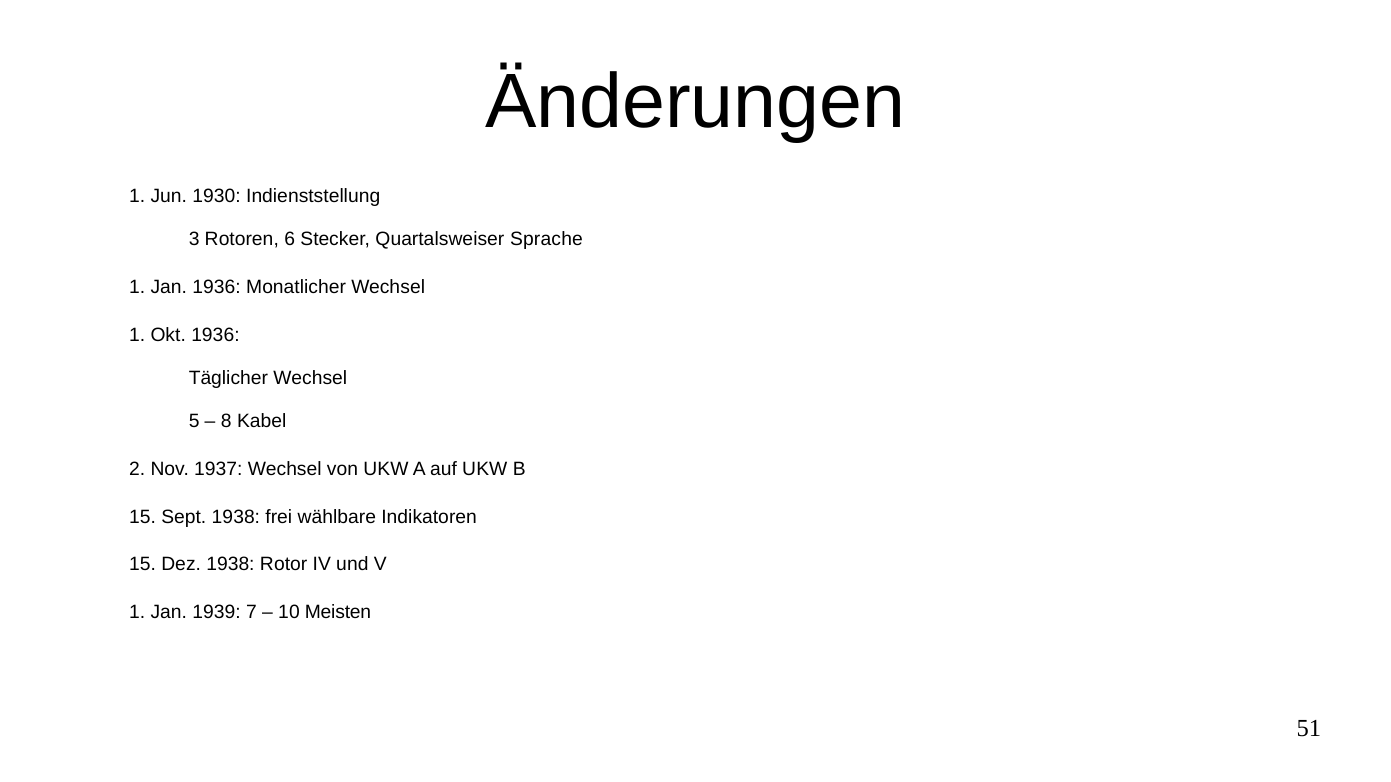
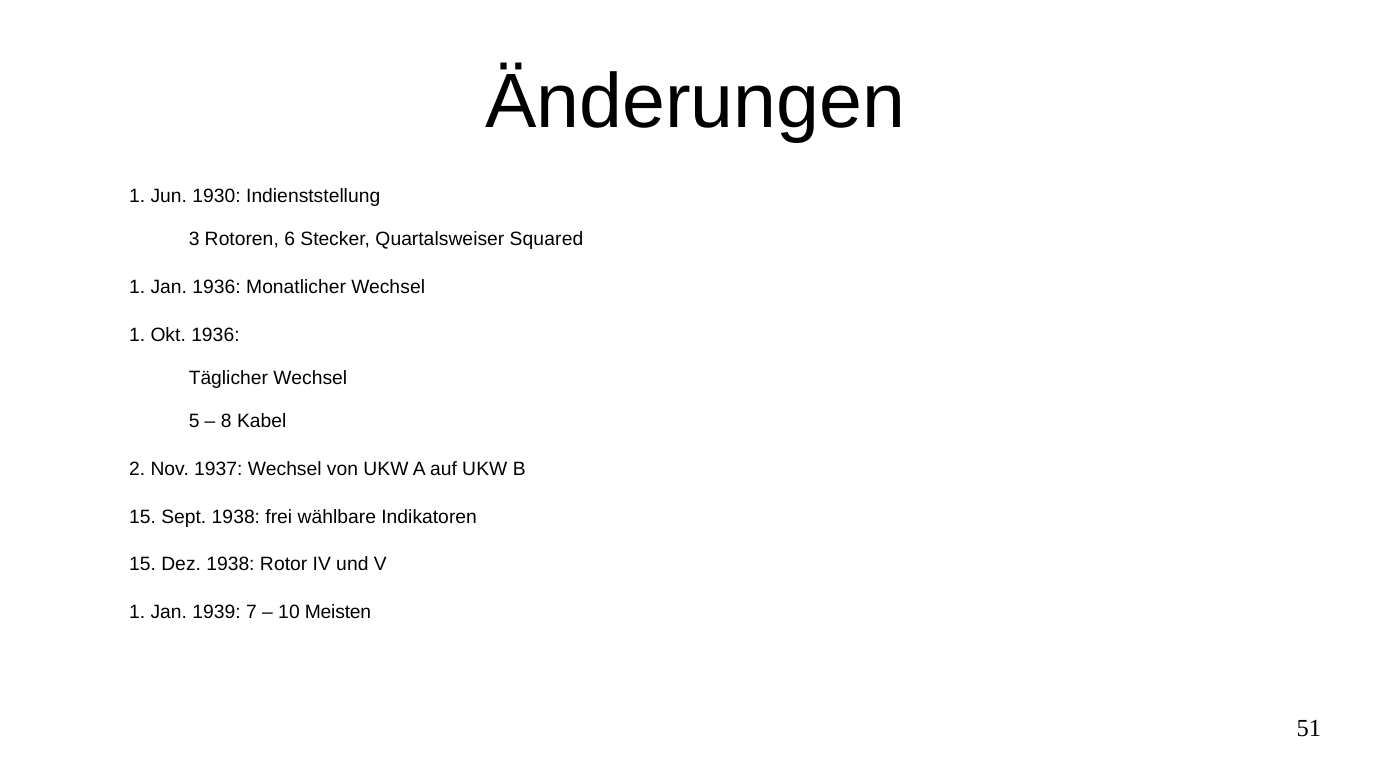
Sprache: Sprache -> Squared
